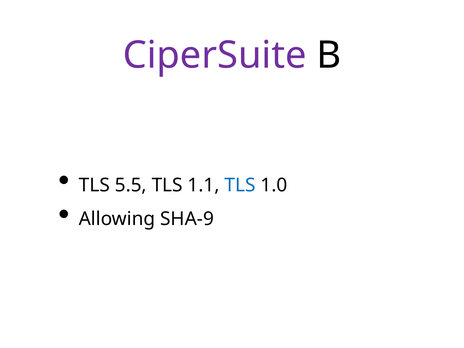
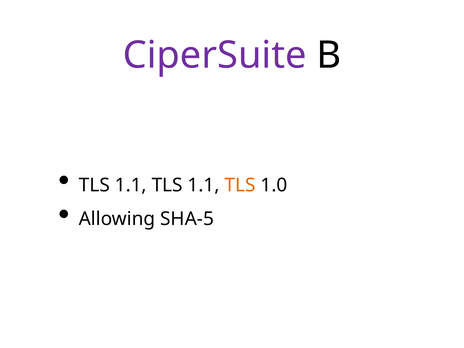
5.5 at (131, 185): 5.5 -> 1.1
TLS at (240, 185) colour: blue -> orange
SHA-9: SHA-9 -> SHA-5
